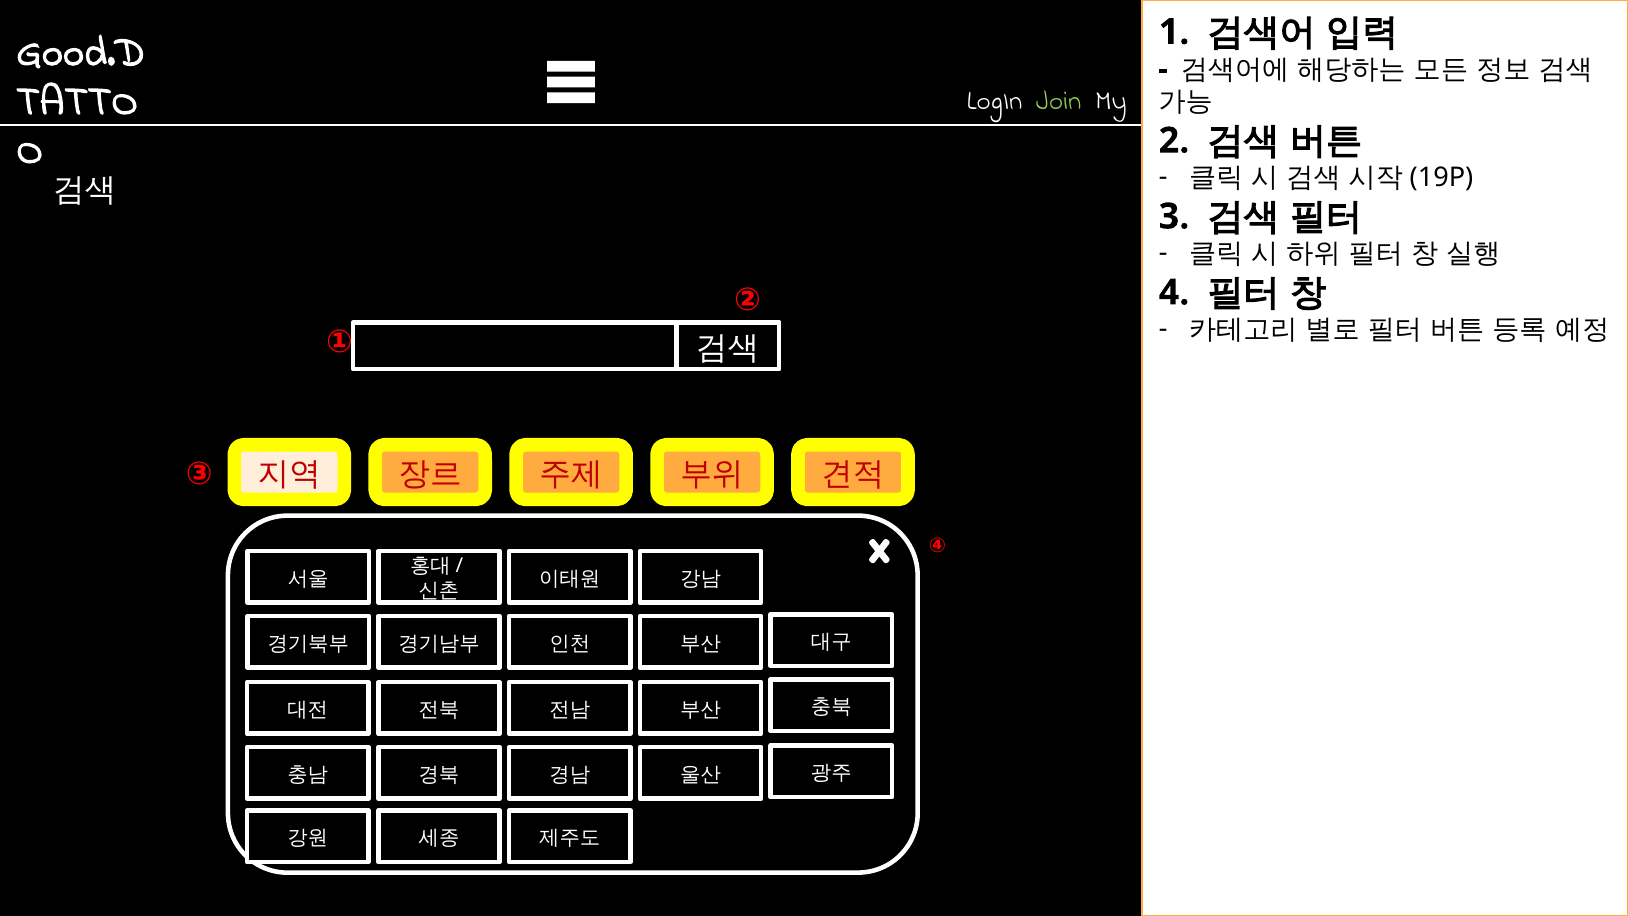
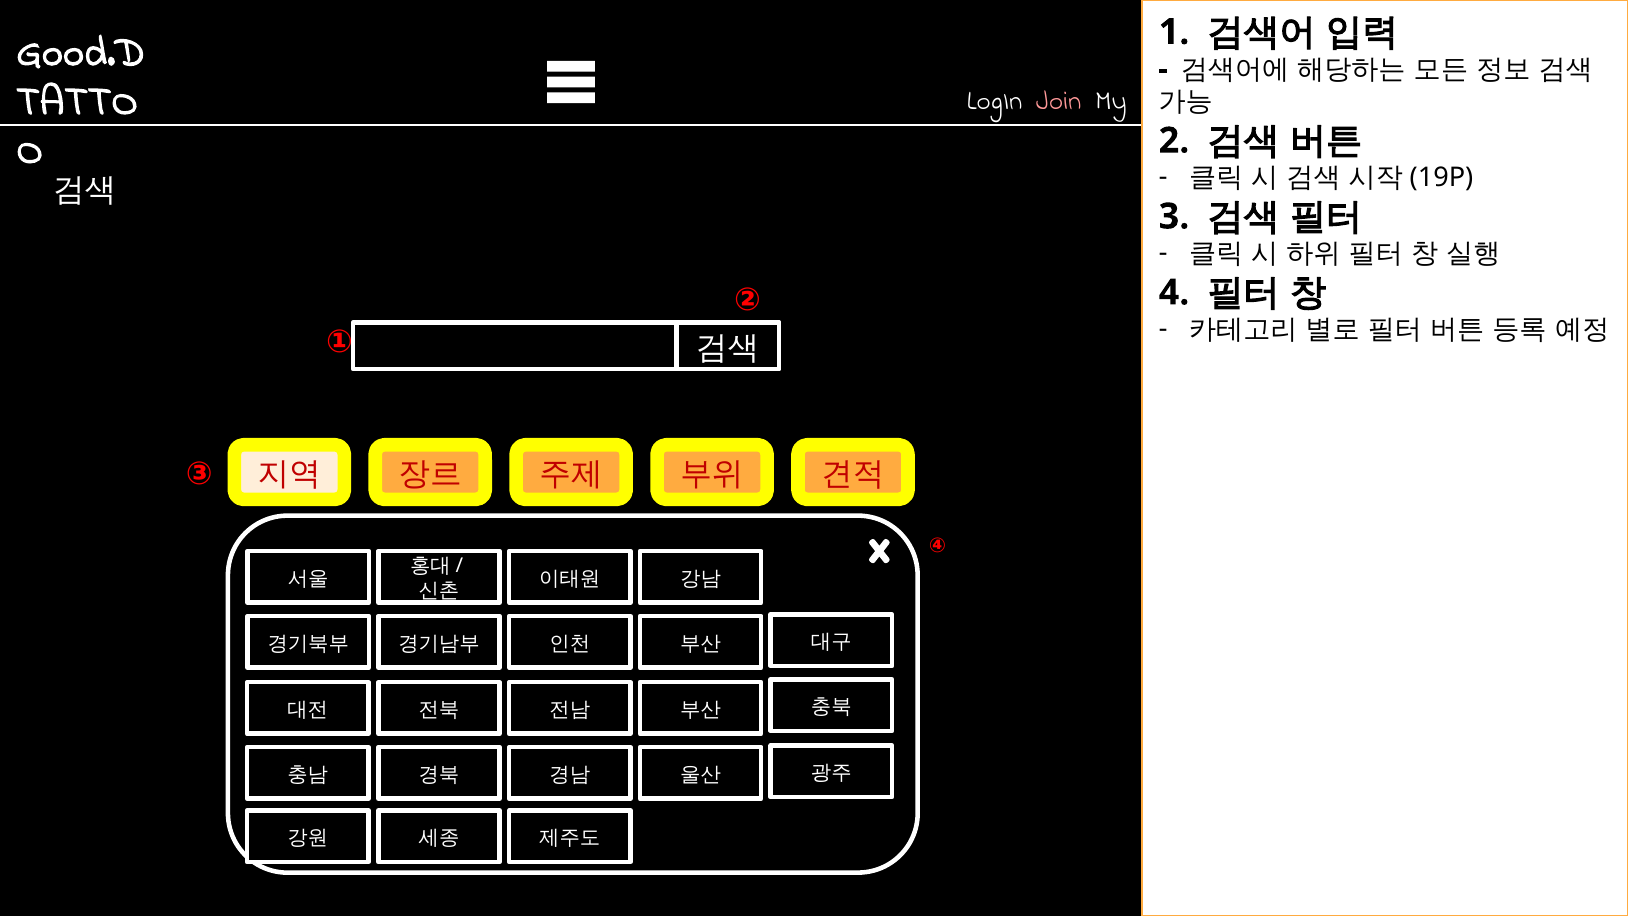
Join colour: light green -> pink
